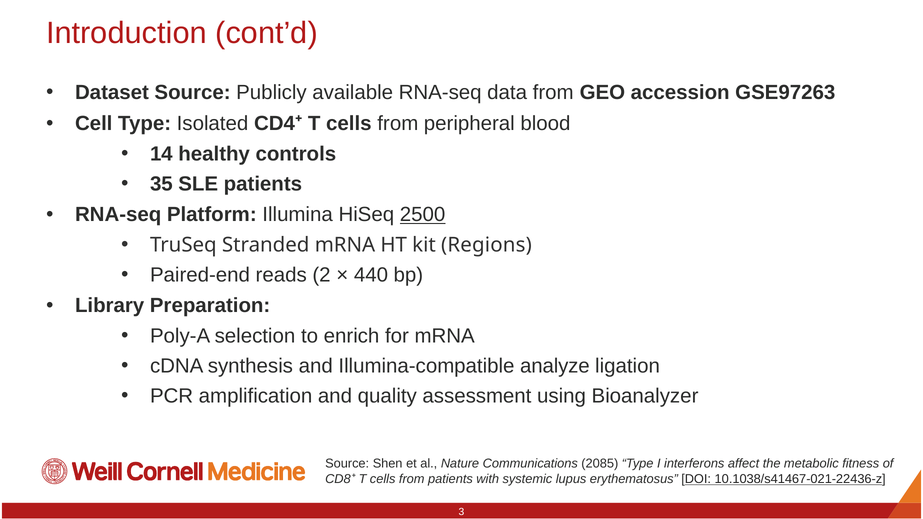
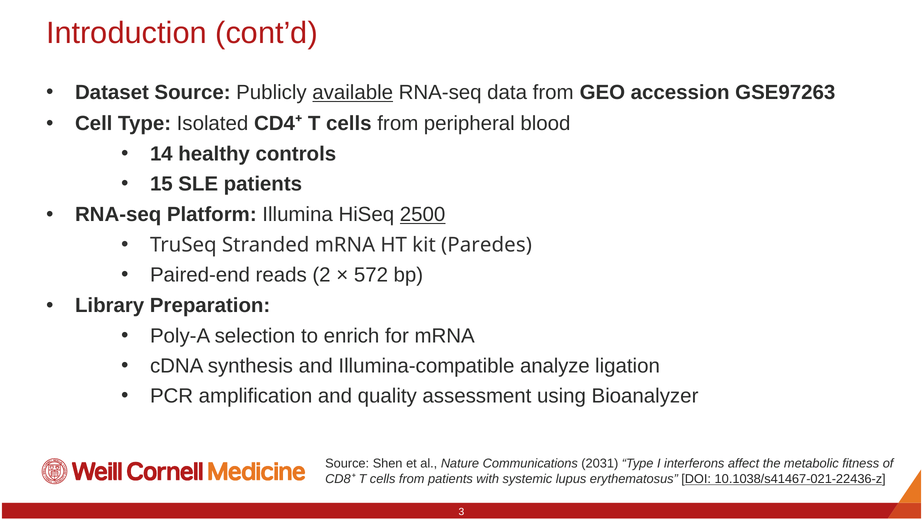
available underline: none -> present
35: 35 -> 15
Regions: Regions -> Paredes
440: 440 -> 572
2085: 2085 -> 2031
